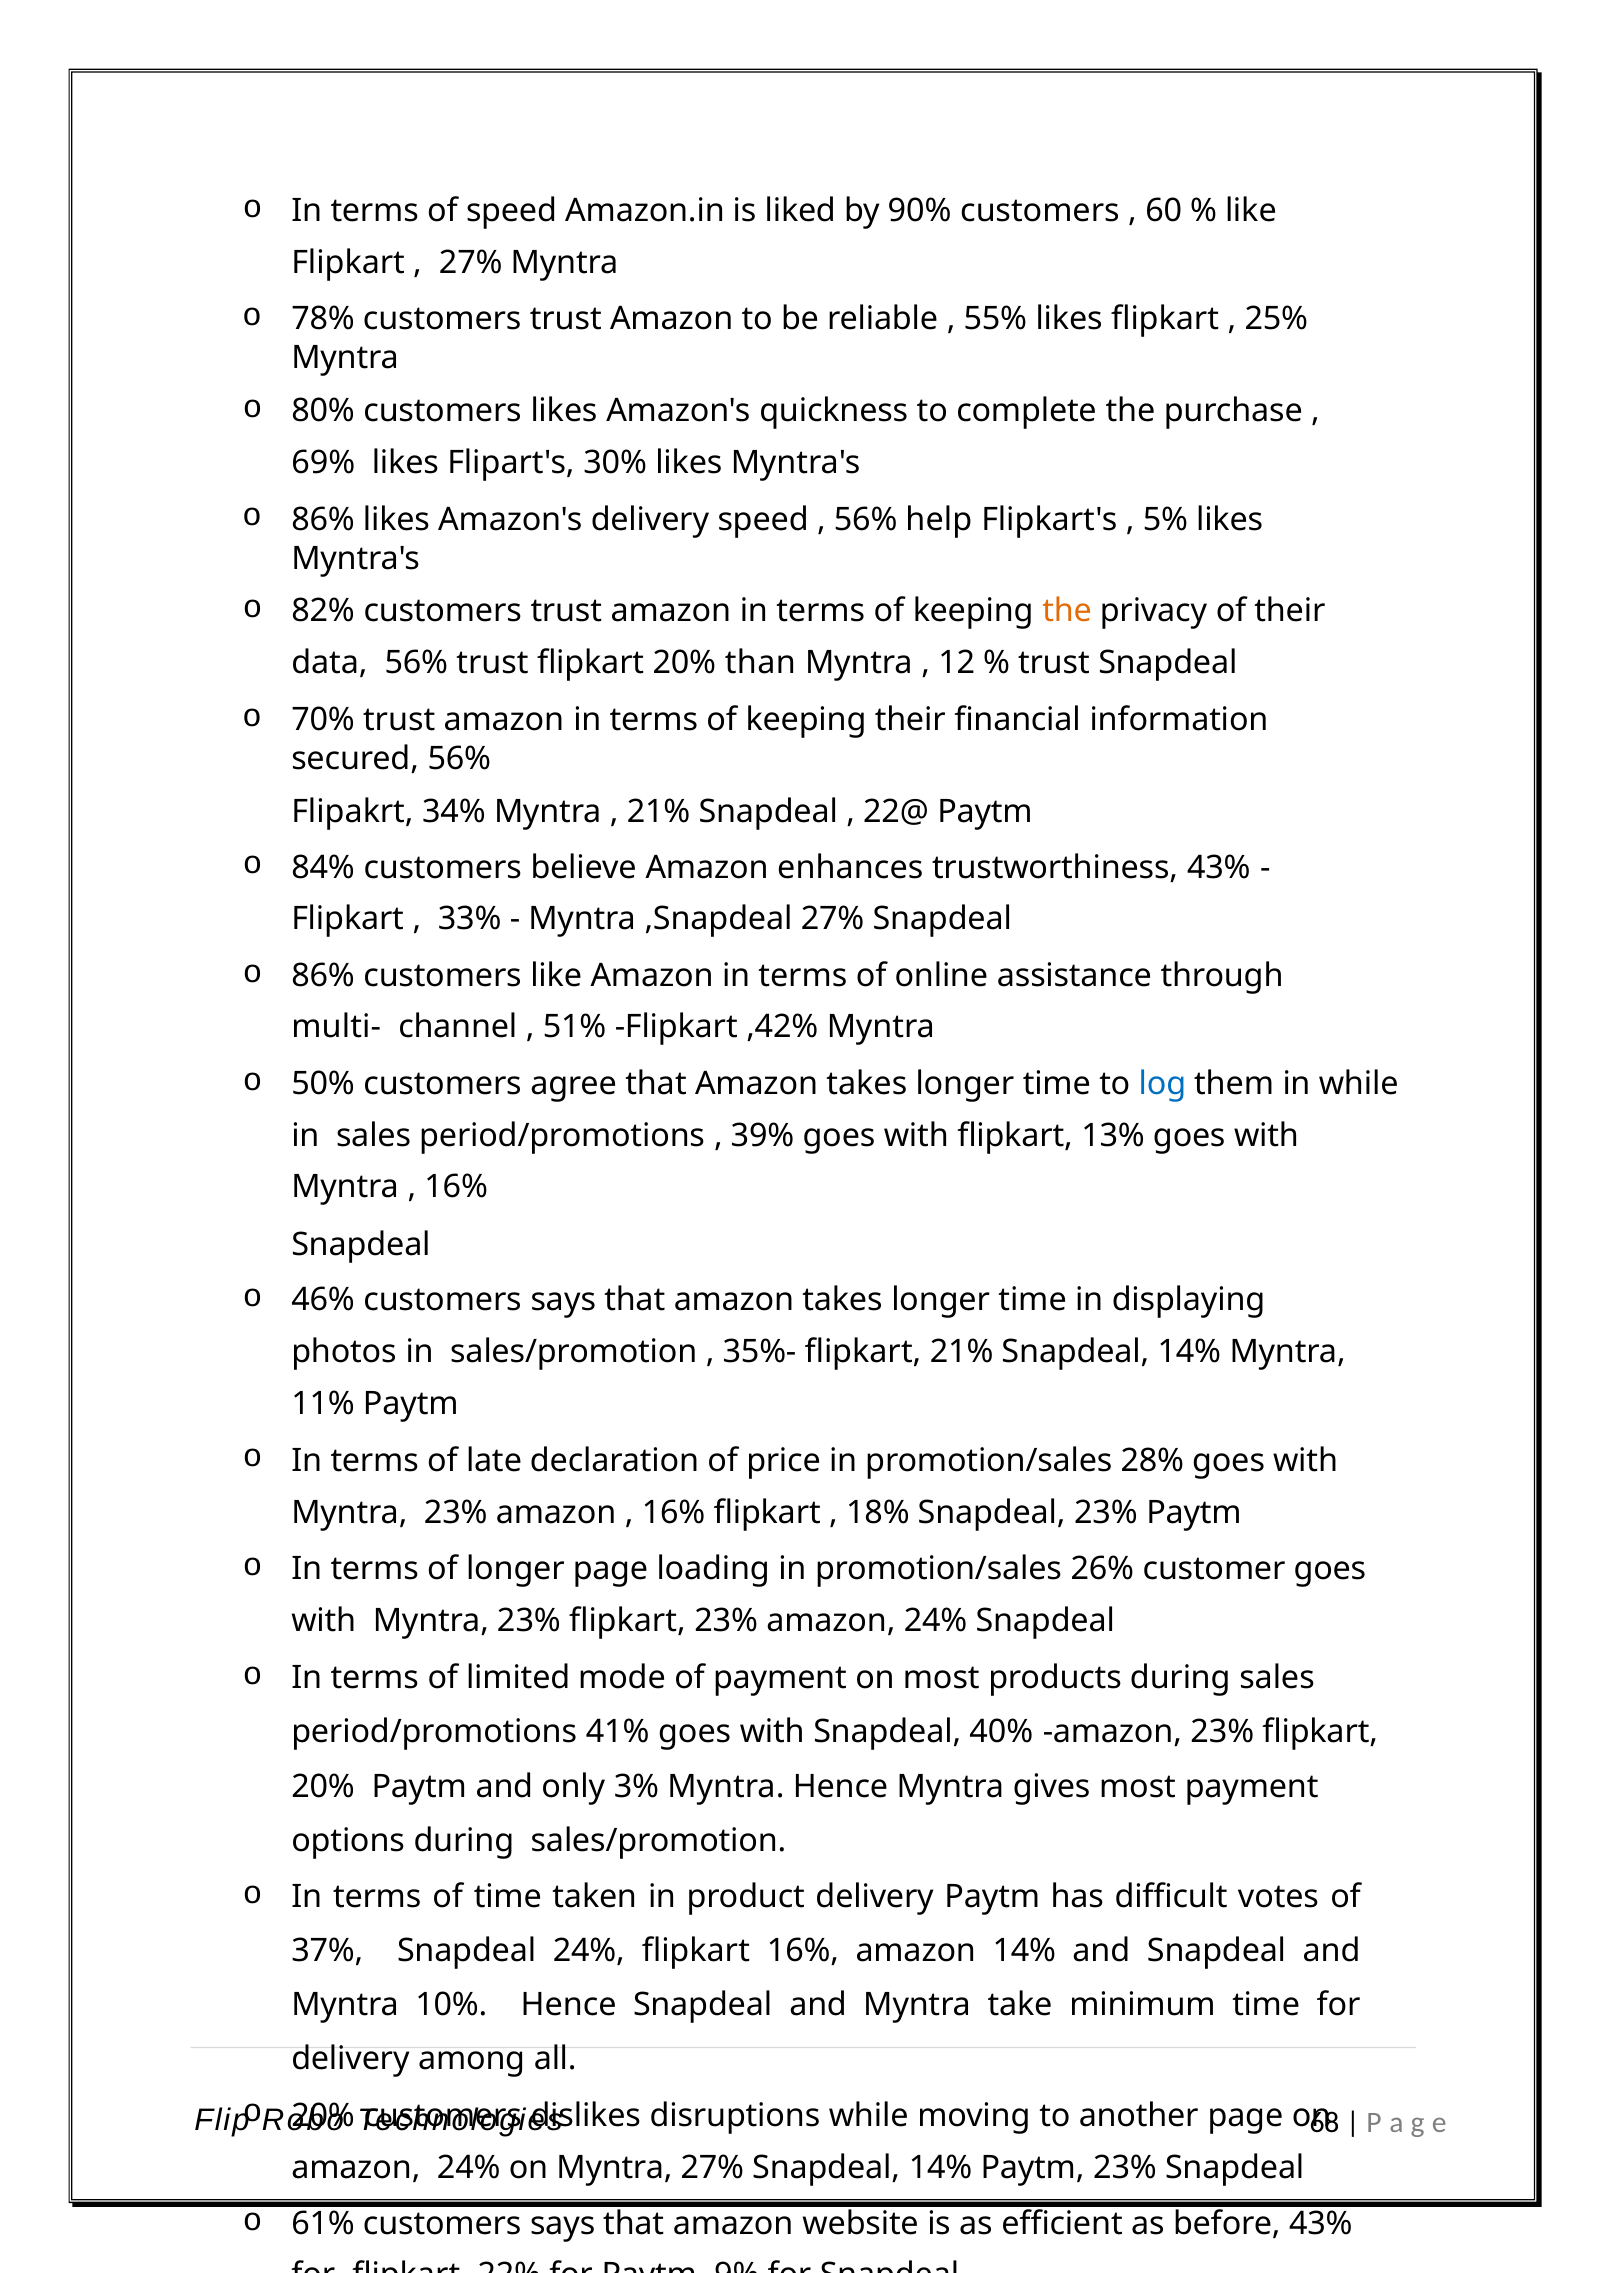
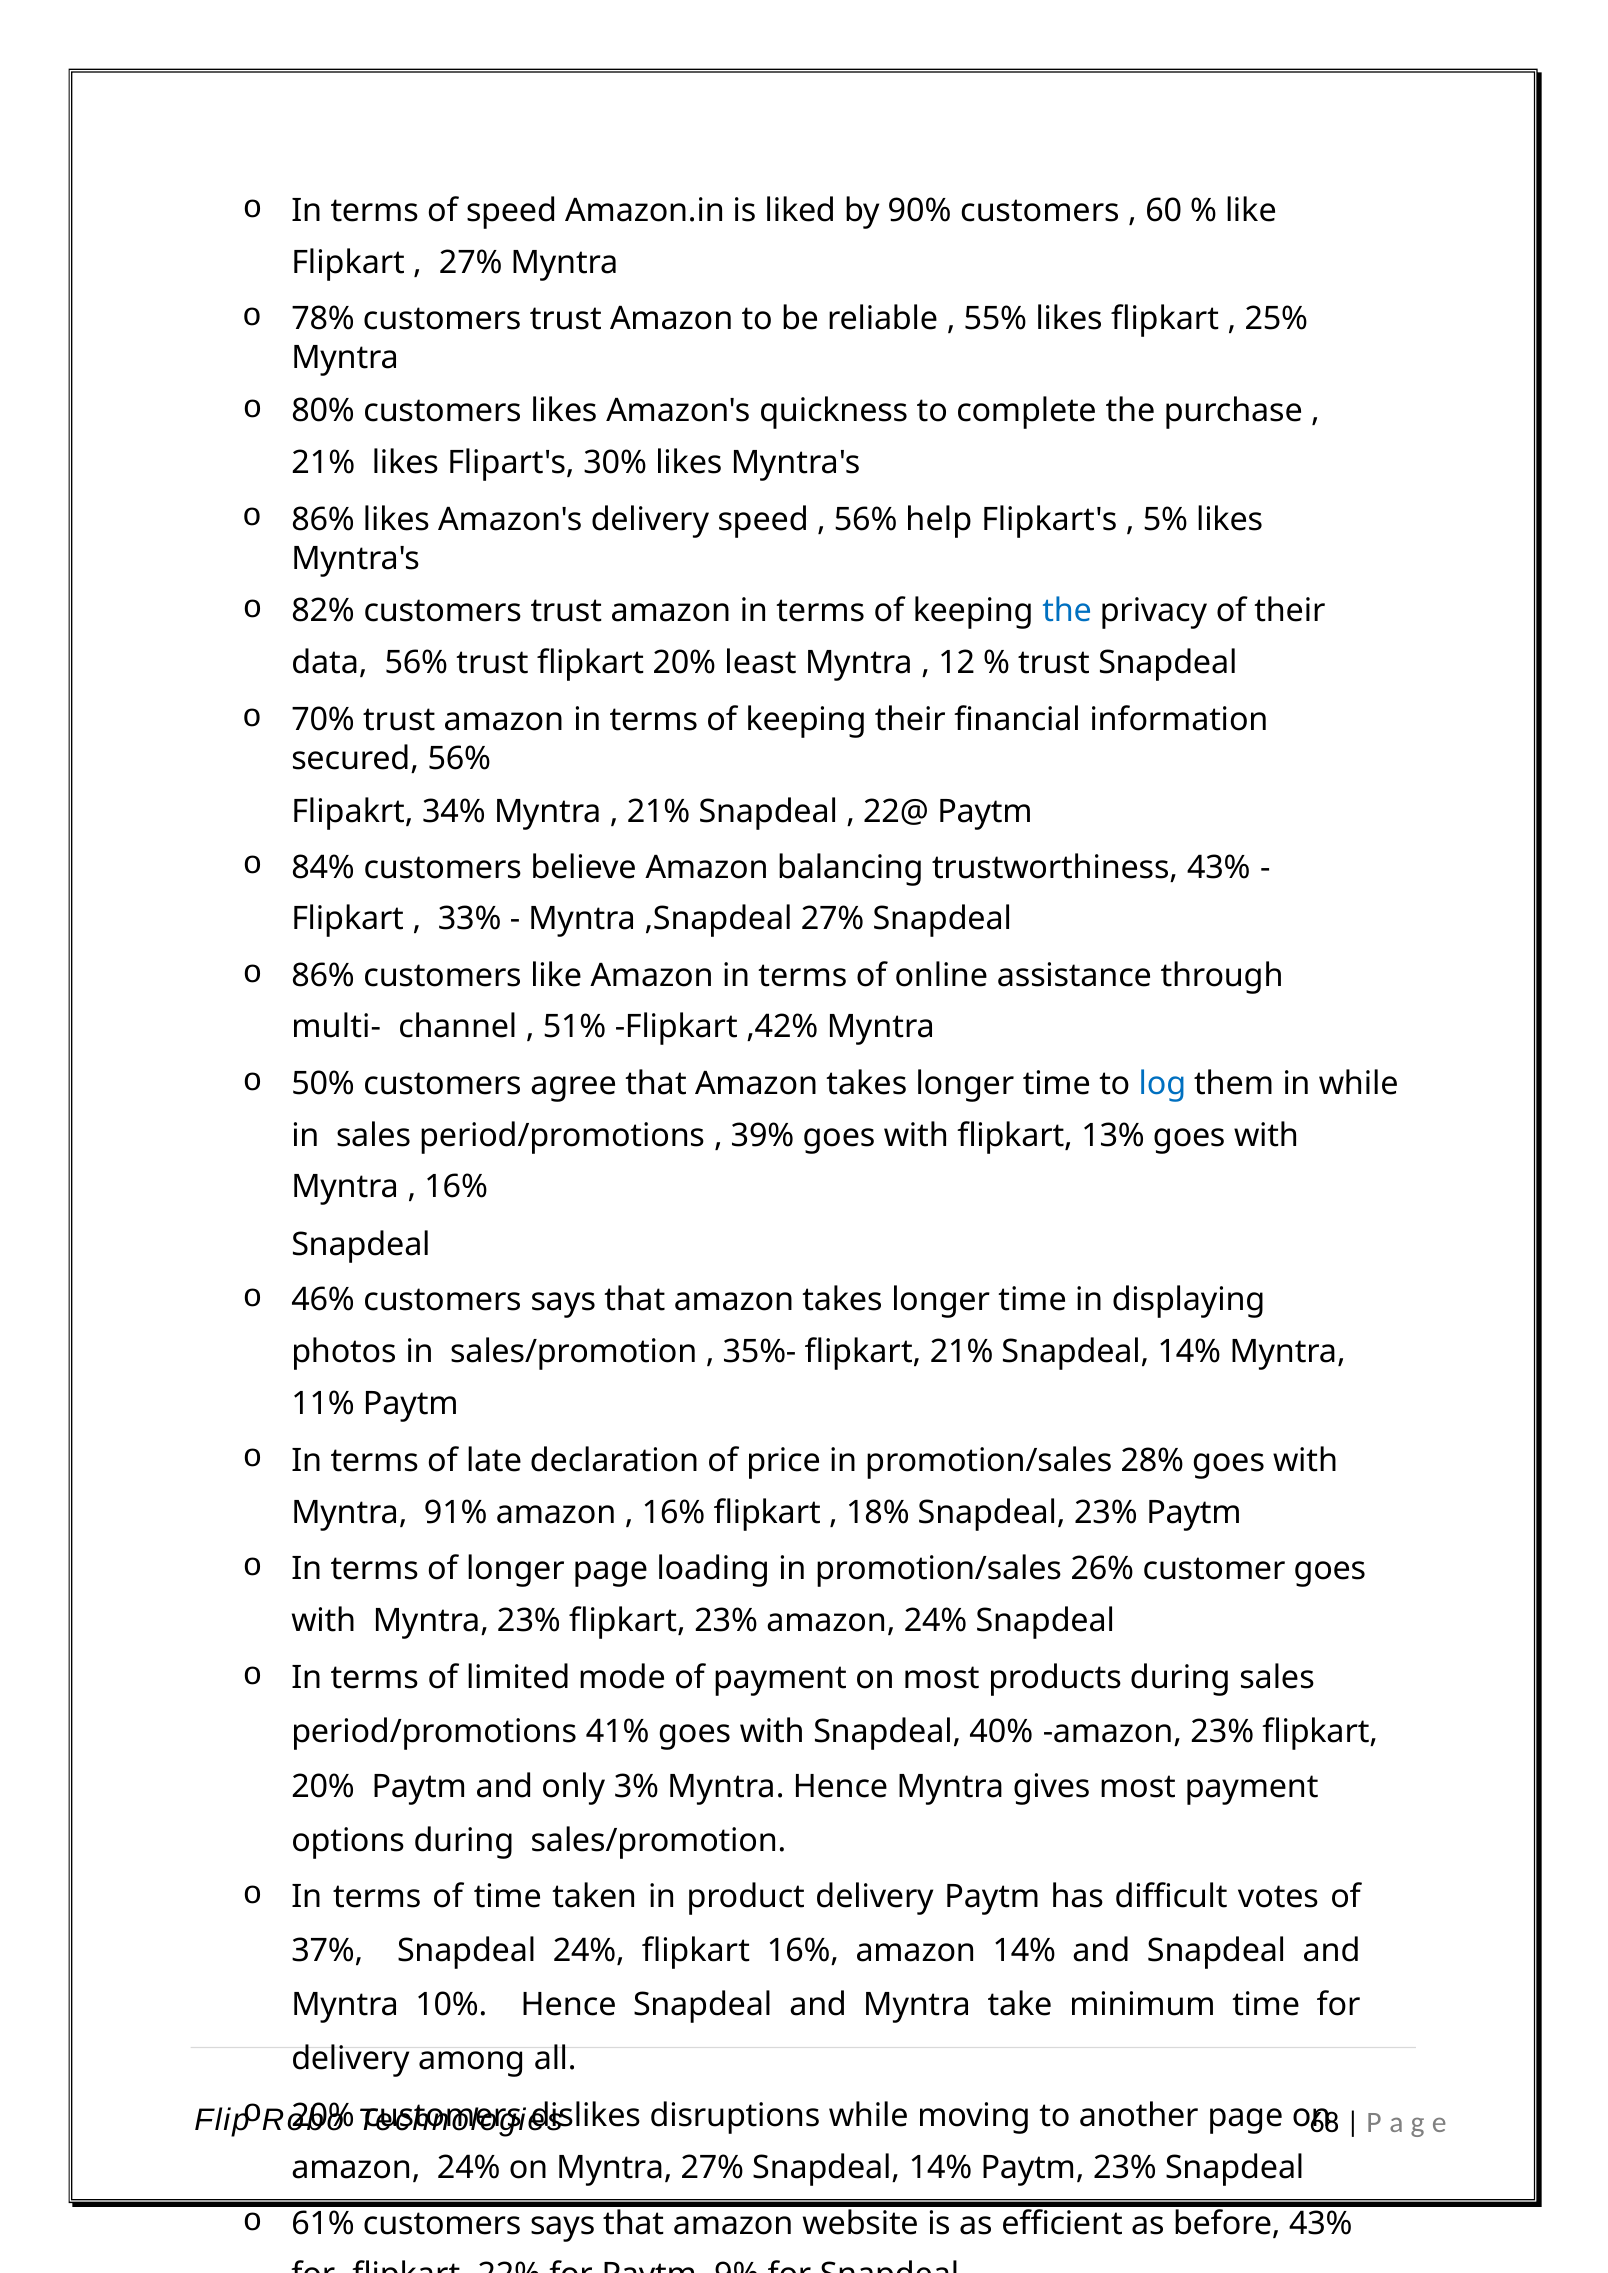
69% at (323, 463): 69% -> 21%
the at (1067, 611) colour: orange -> blue
than: than -> least
enhances: enhances -> balancing
23% at (456, 1513): 23% -> 91%
